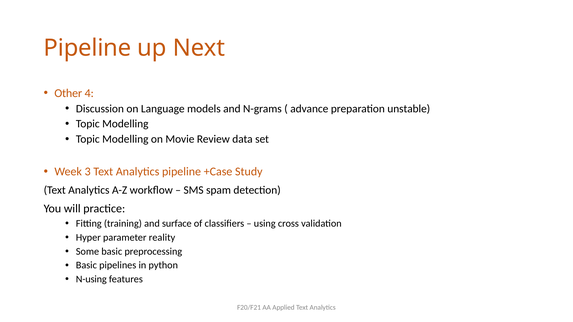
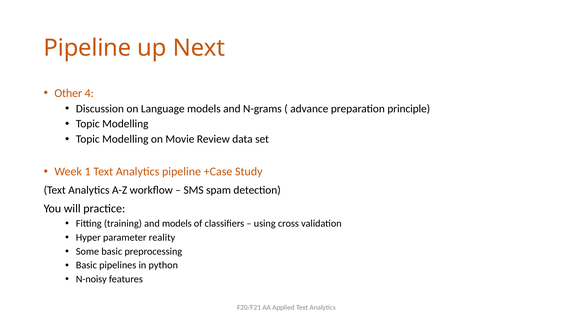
unstable: unstable -> principle
3: 3 -> 1
and surface: surface -> models
N-using: N-using -> N-noisy
